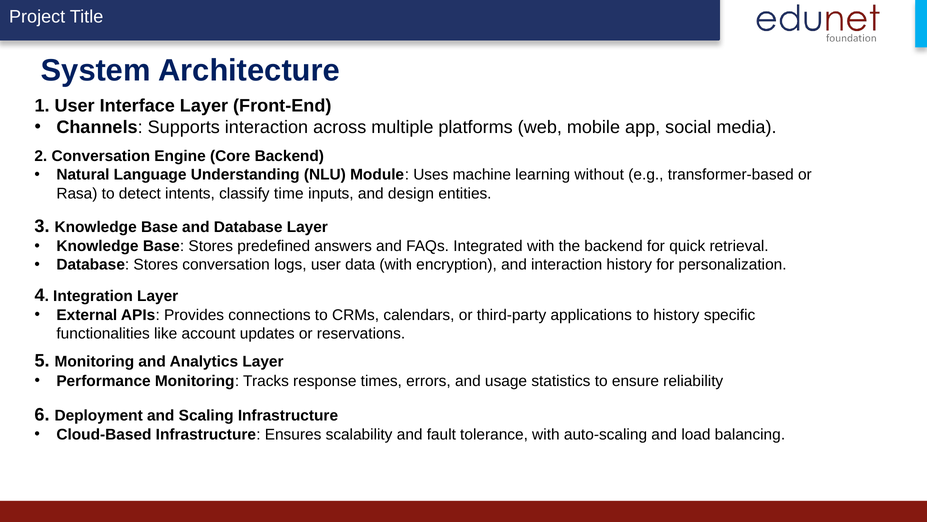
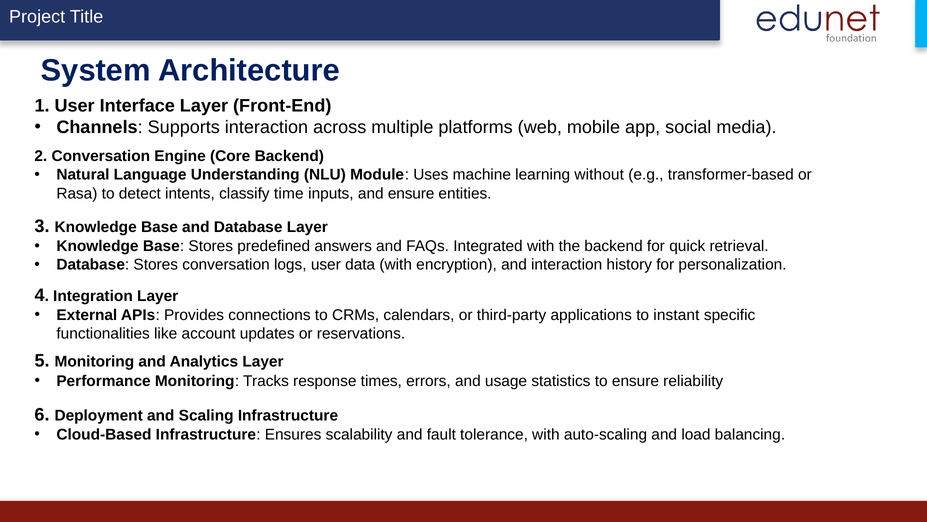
and design: design -> ensure
to history: history -> instant
